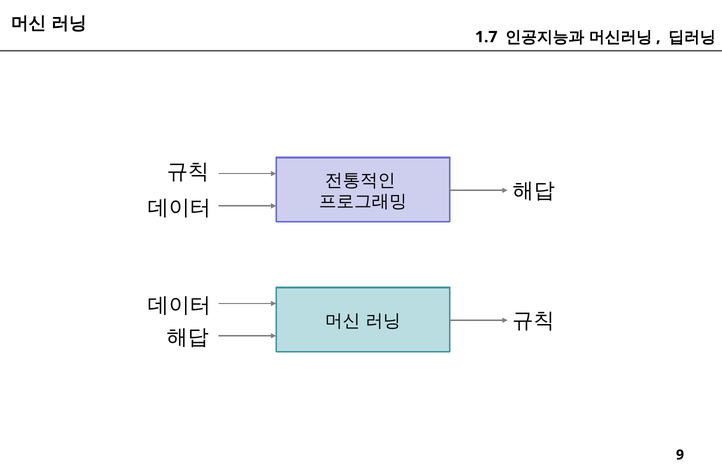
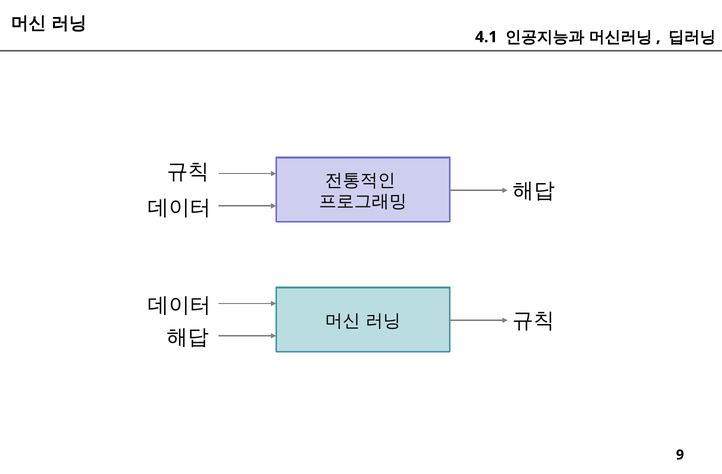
1.7: 1.7 -> 4.1
